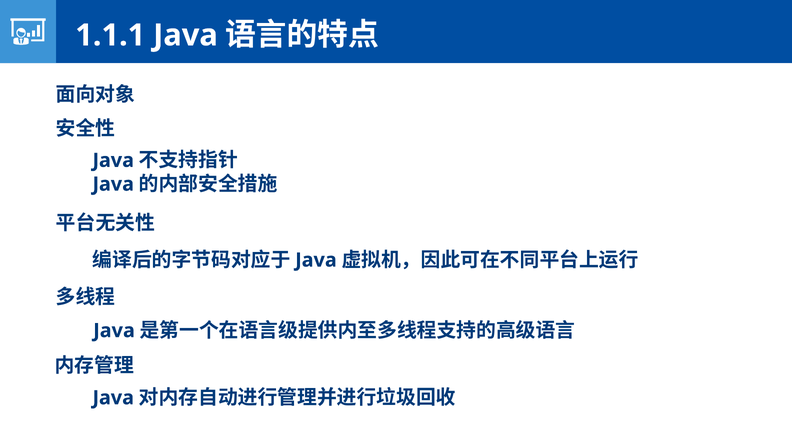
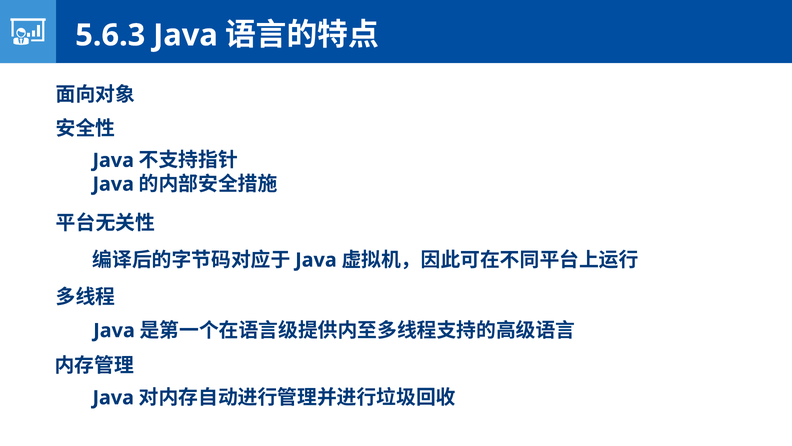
1.1.1: 1.1.1 -> 5.6.3
